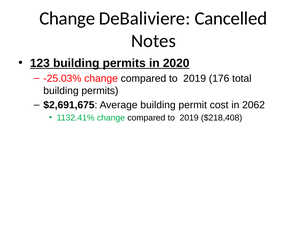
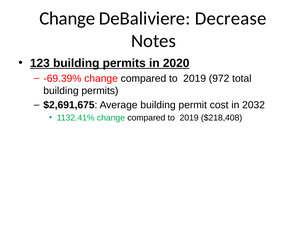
Cancelled: Cancelled -> Decrease
-25.03%: -25.03% -> -69.39%
176: 176 -> 972
2062: 2062 -> 2032
